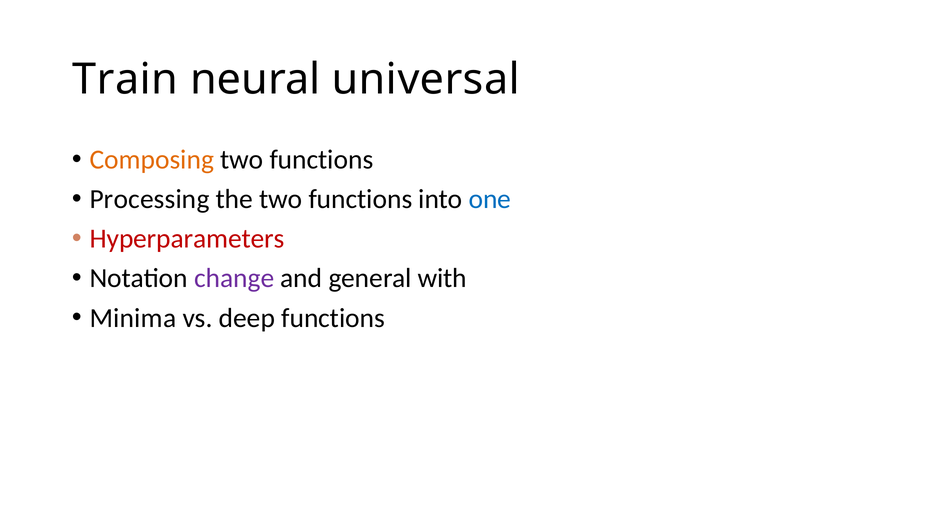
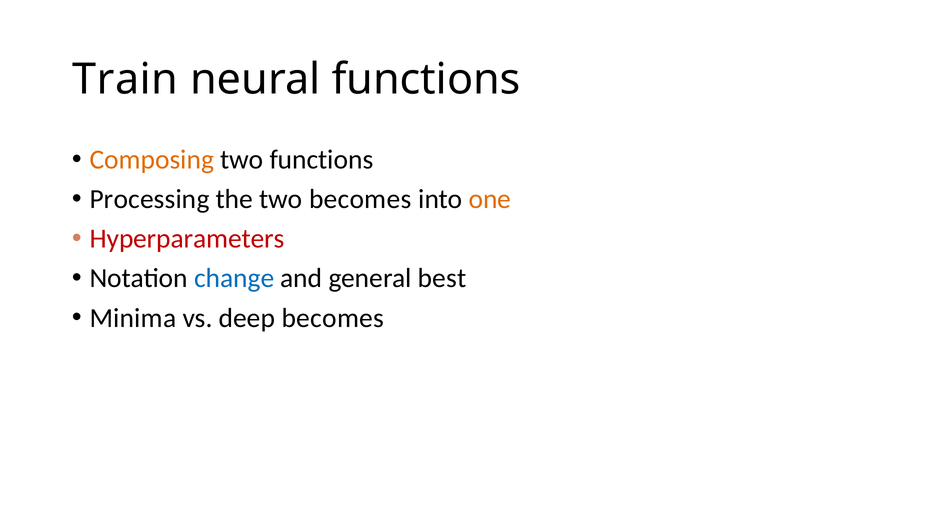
neural universal: universal -> functions
the two functions: functions -> becomes
one colour: blue -> orange
change colour: purple -> blue
with: with -> best
deep functions: functions -> becomes
